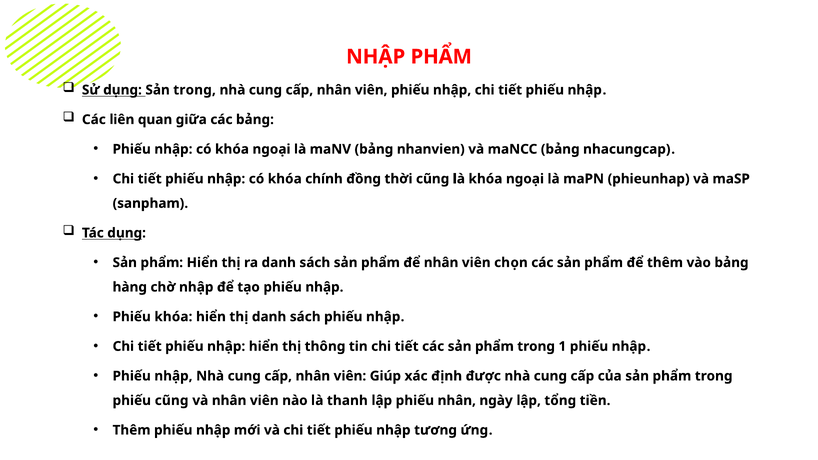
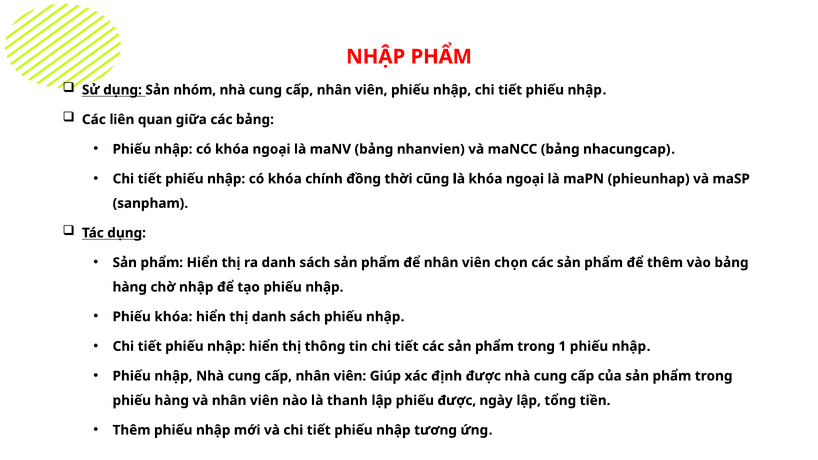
Sản trong: trong -> nhóm
cũng at (172, 401): cũng -> hàng
nhân at (457, 401): nhân -> được
